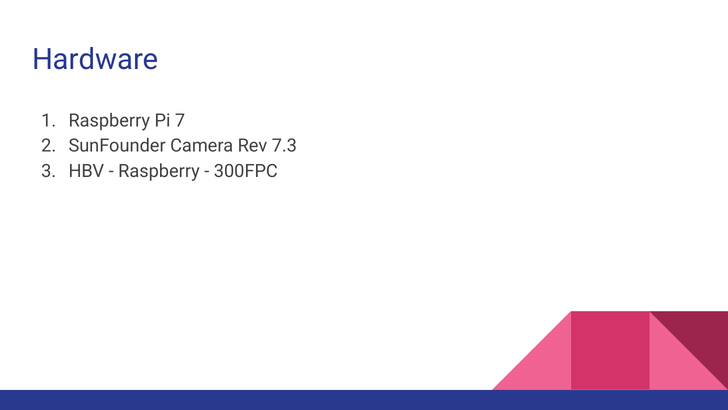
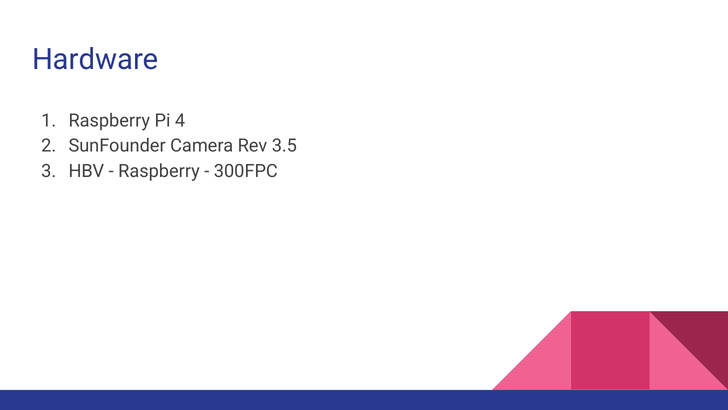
7: 7 -> 4
7.3: 7.3 -> 3.5
